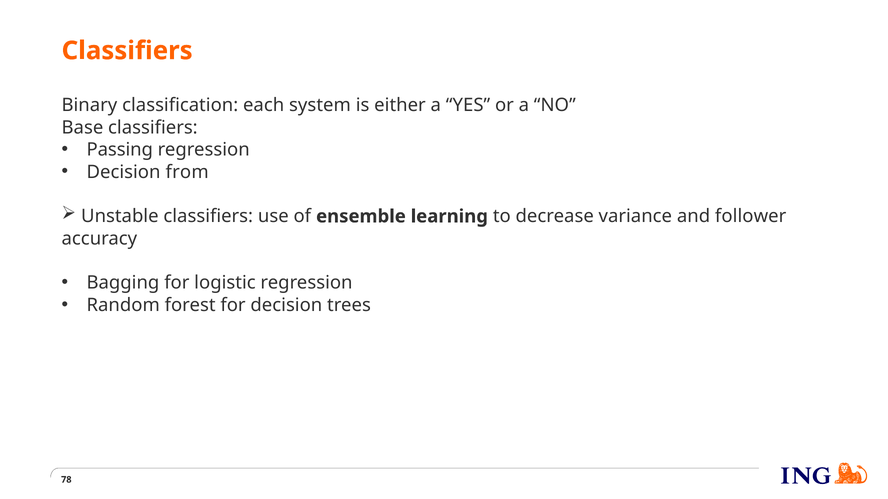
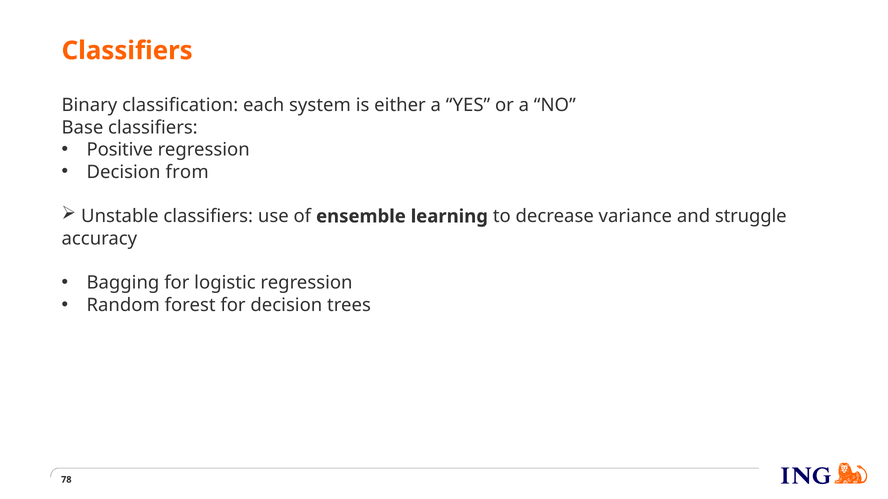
Passing: Passing -> Positive
follower: follower -> struggle
